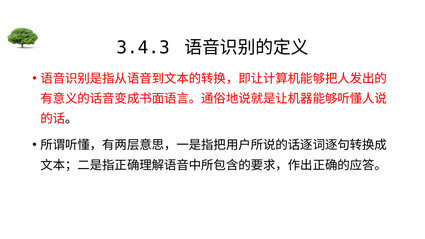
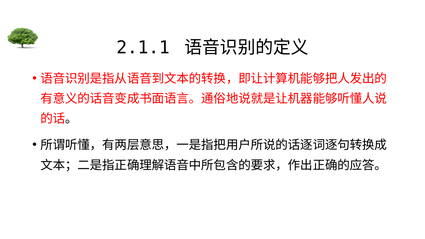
3.4.3: 3.4.3 -> 2.1.1
